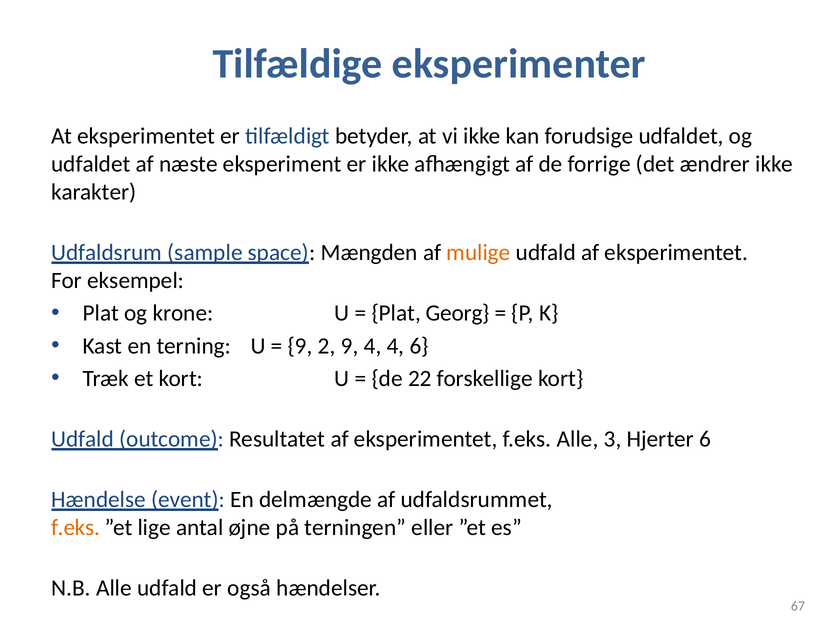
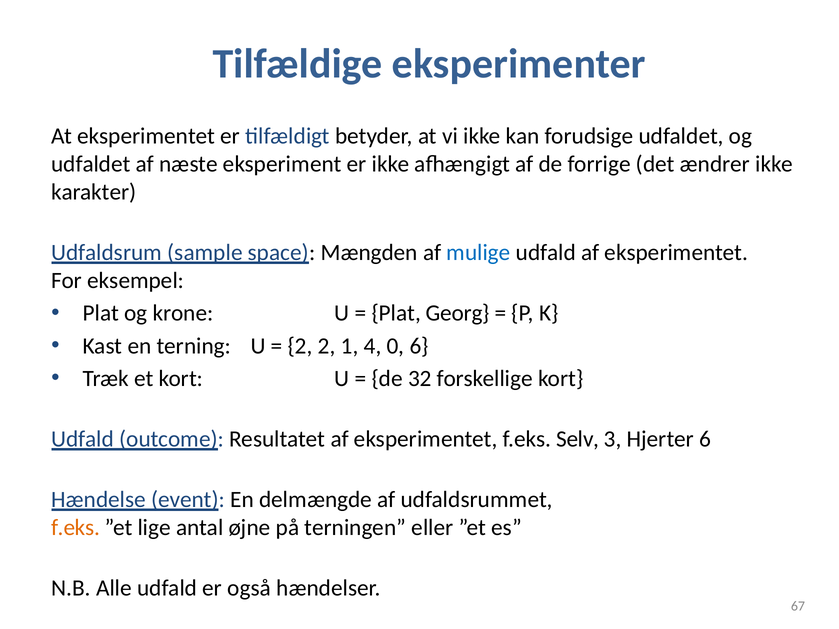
mulige colour: orange -> blue
9 at (300, 346): 9 -> 2
2 9: 9 -> 1
4 4: 4 -> 0
22: 22 -> 32
f.eks Alle: Alle -> Selv
